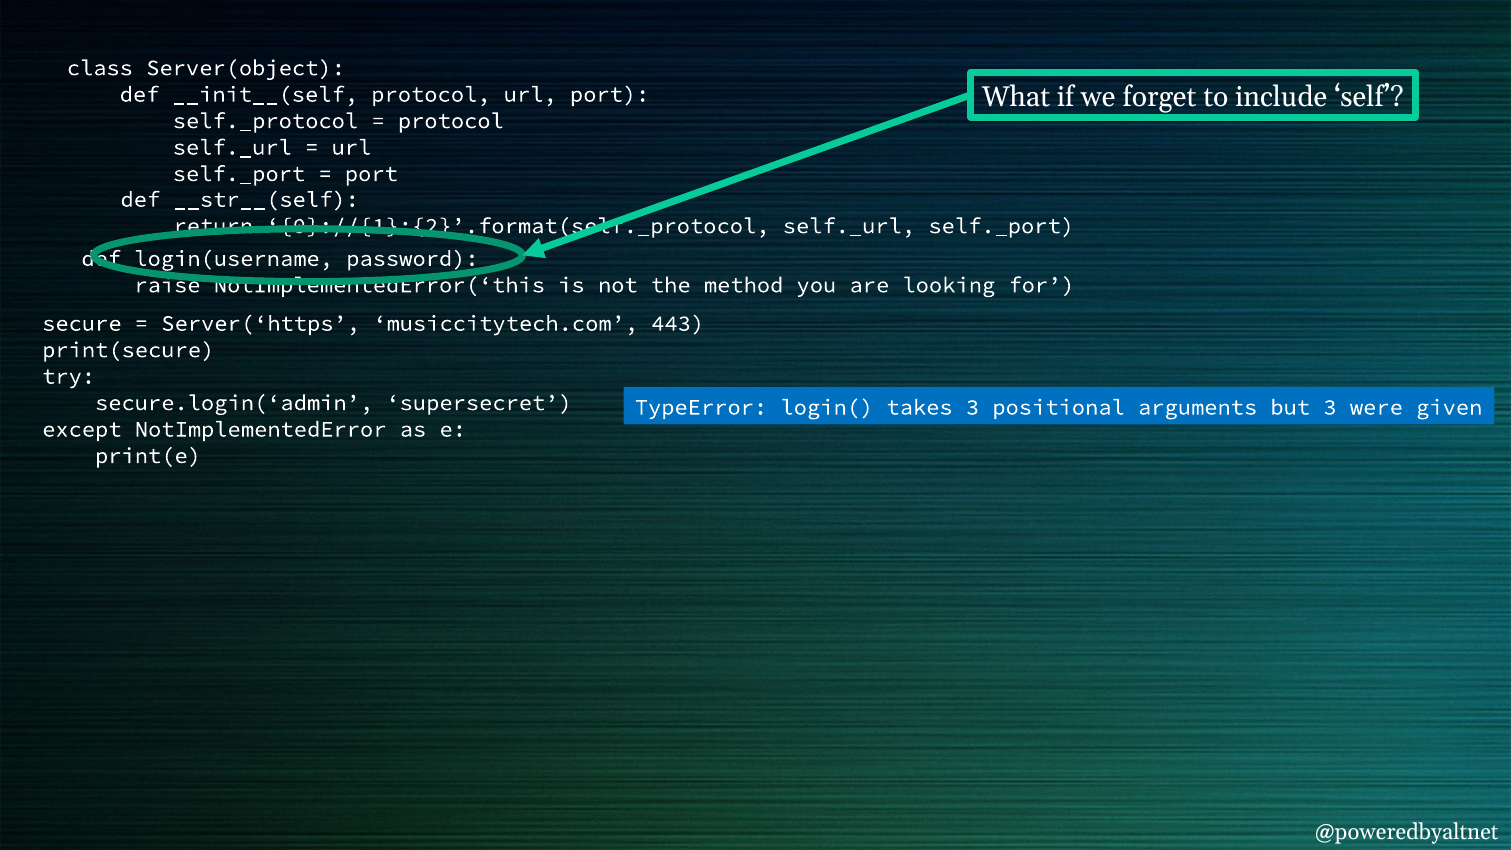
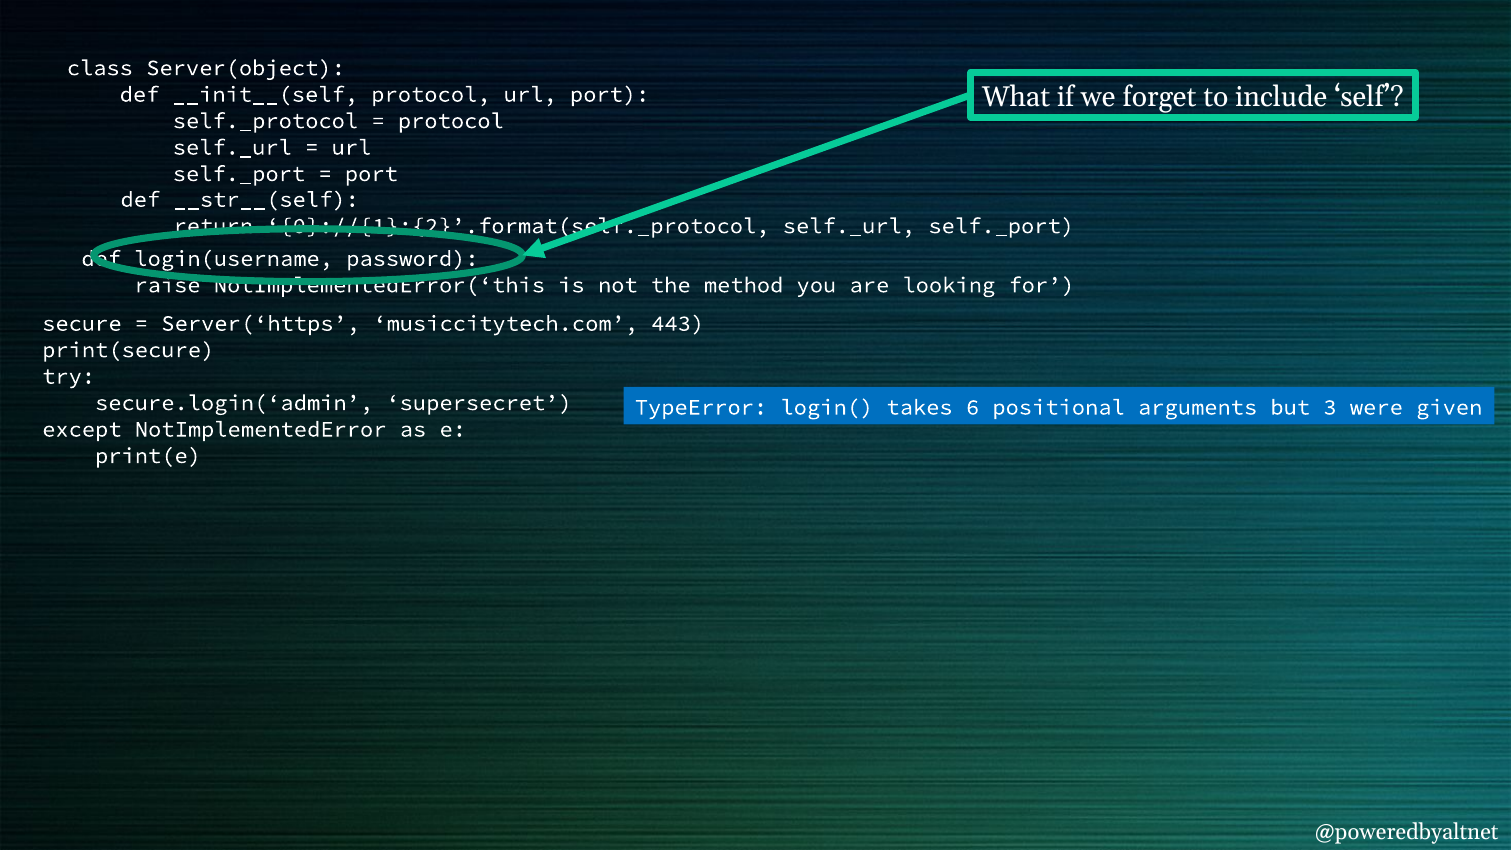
takes 3: 3 -> 6
